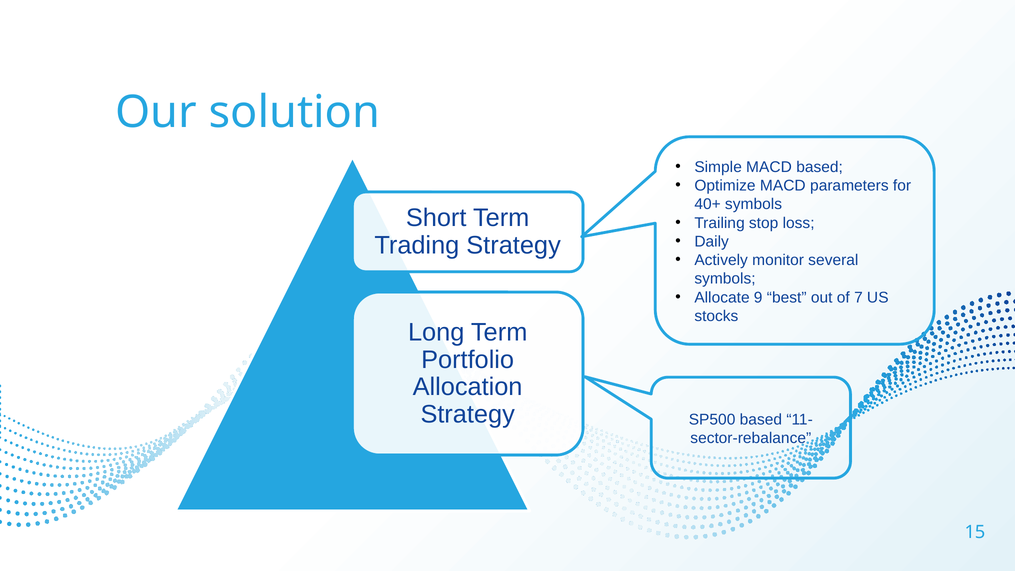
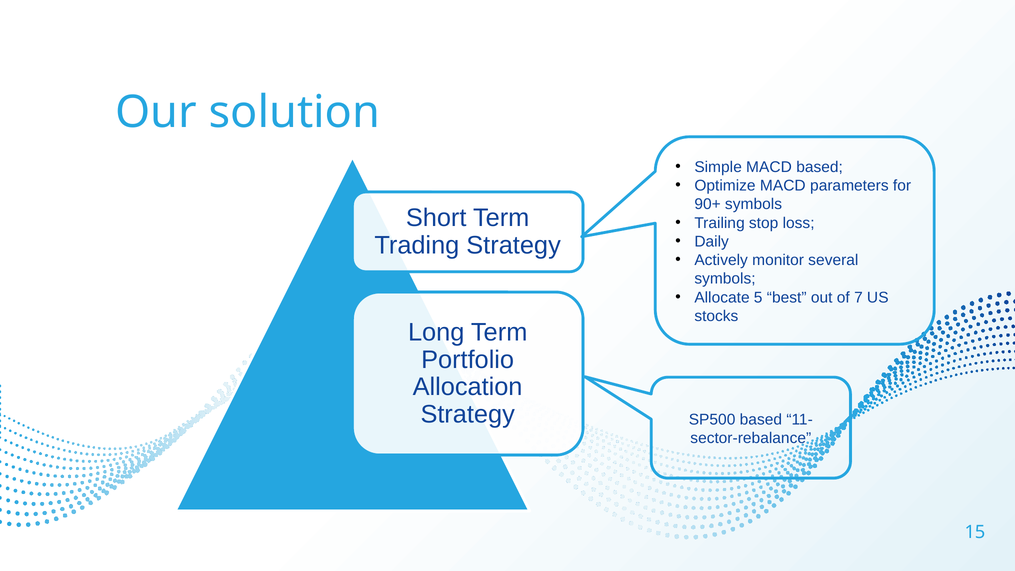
40+: 40+ -> 90+
9: 9 -> 5
